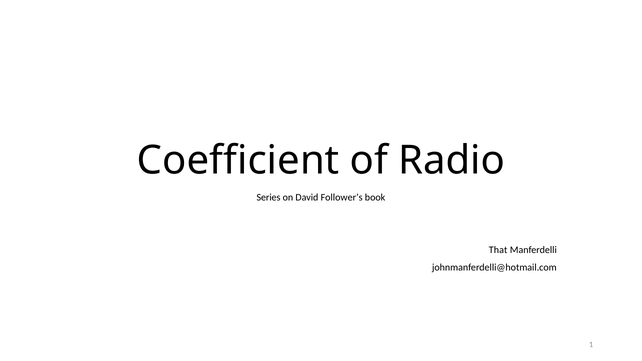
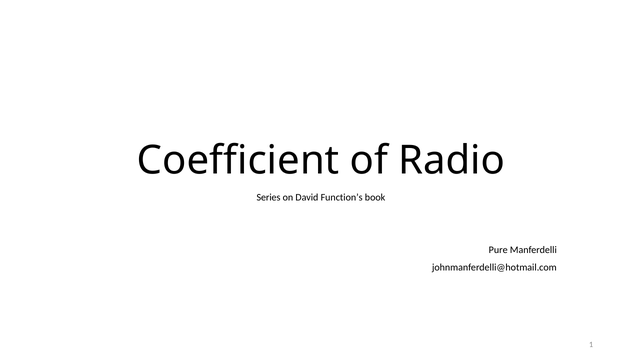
Follower’s: Follower’s -> Function’s
That: That -> Pure
